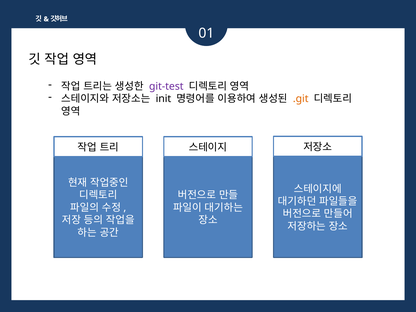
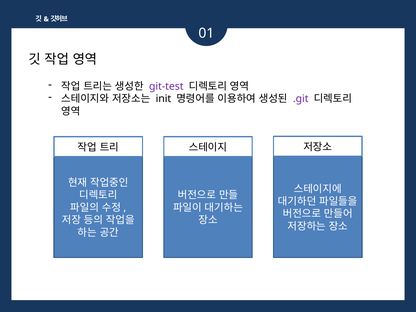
.git colour: orange -> purple
